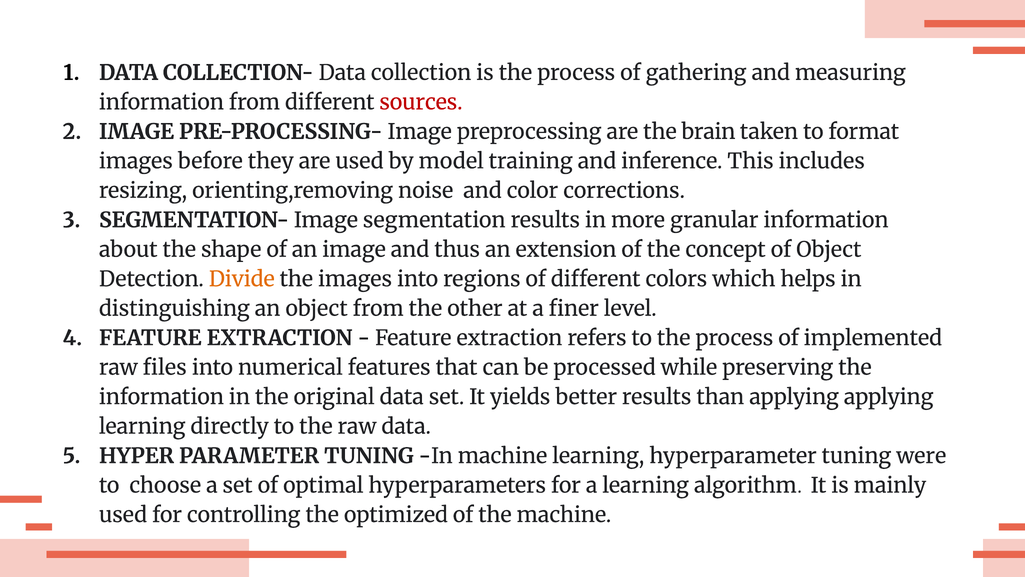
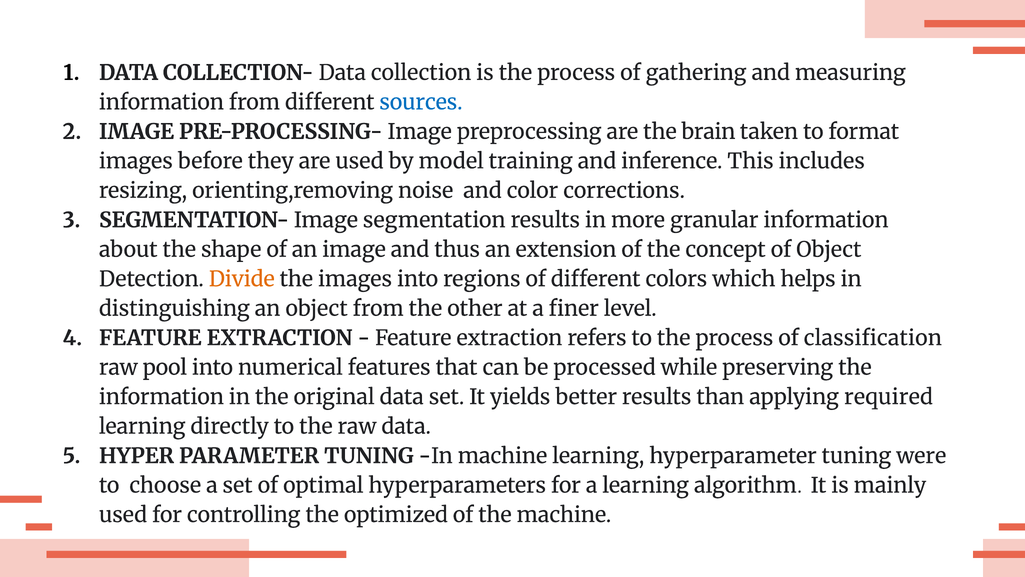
sources colour: red -> blue
implemented: implemented -> classification
files: files -> pool
applying applying: applying -> required
